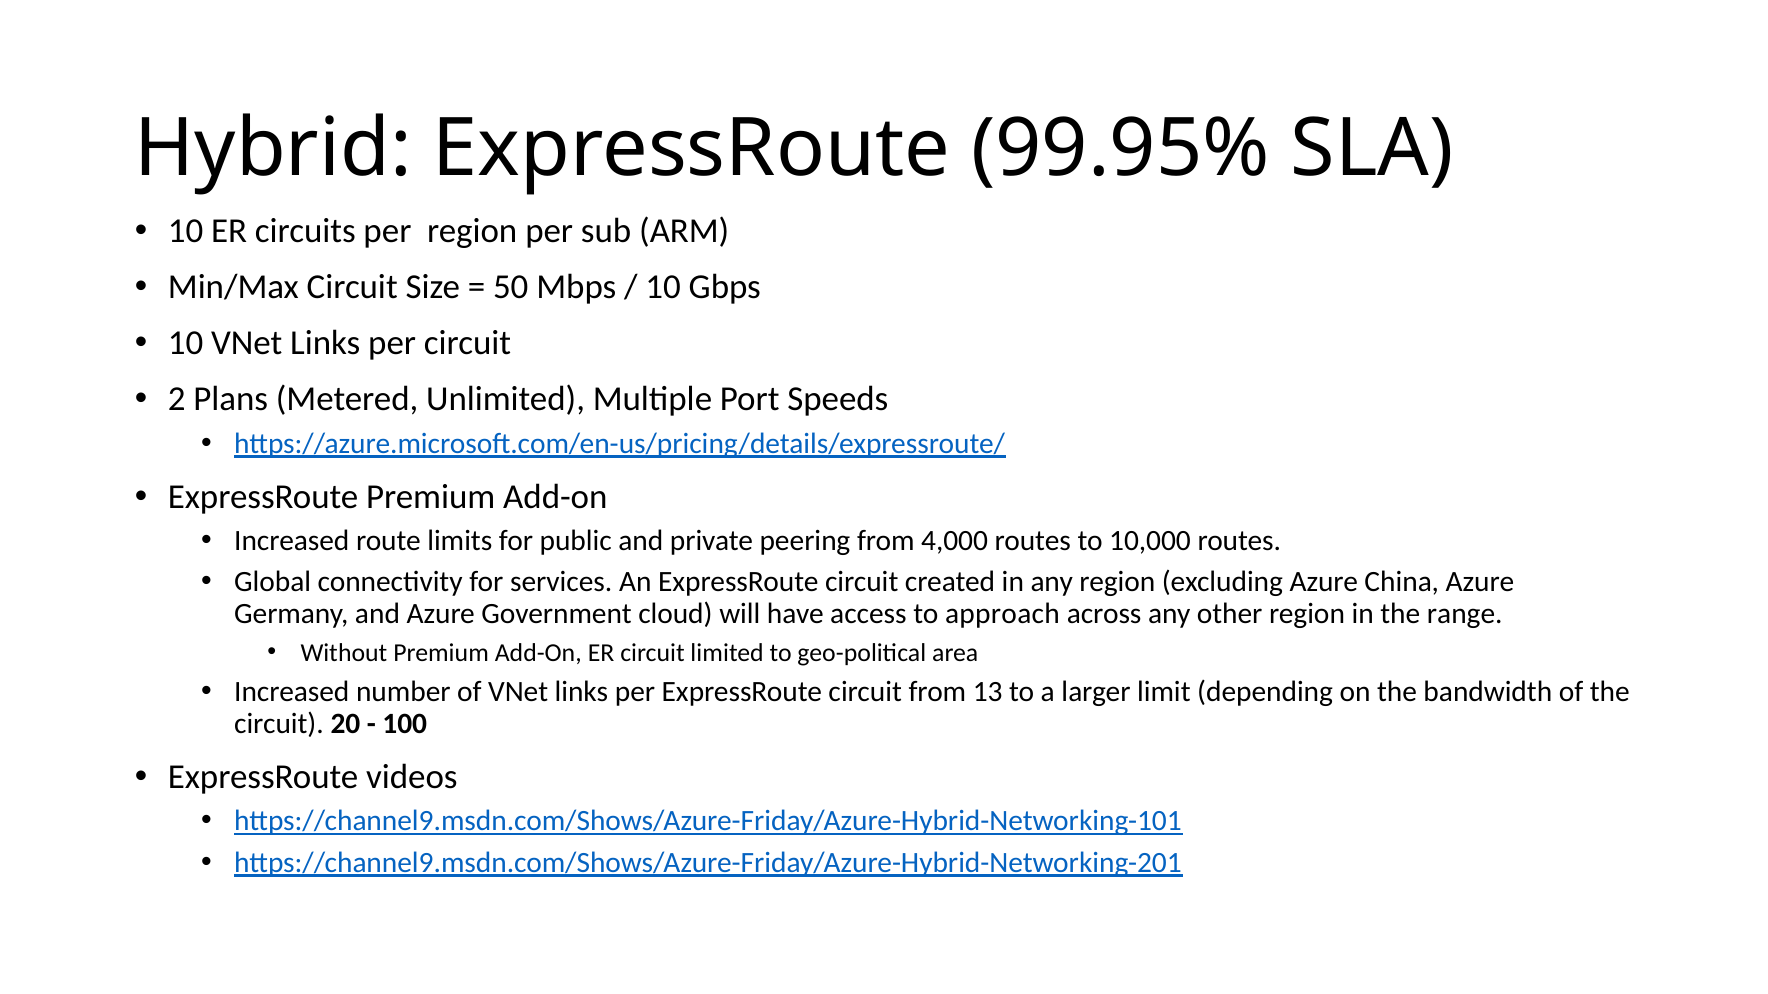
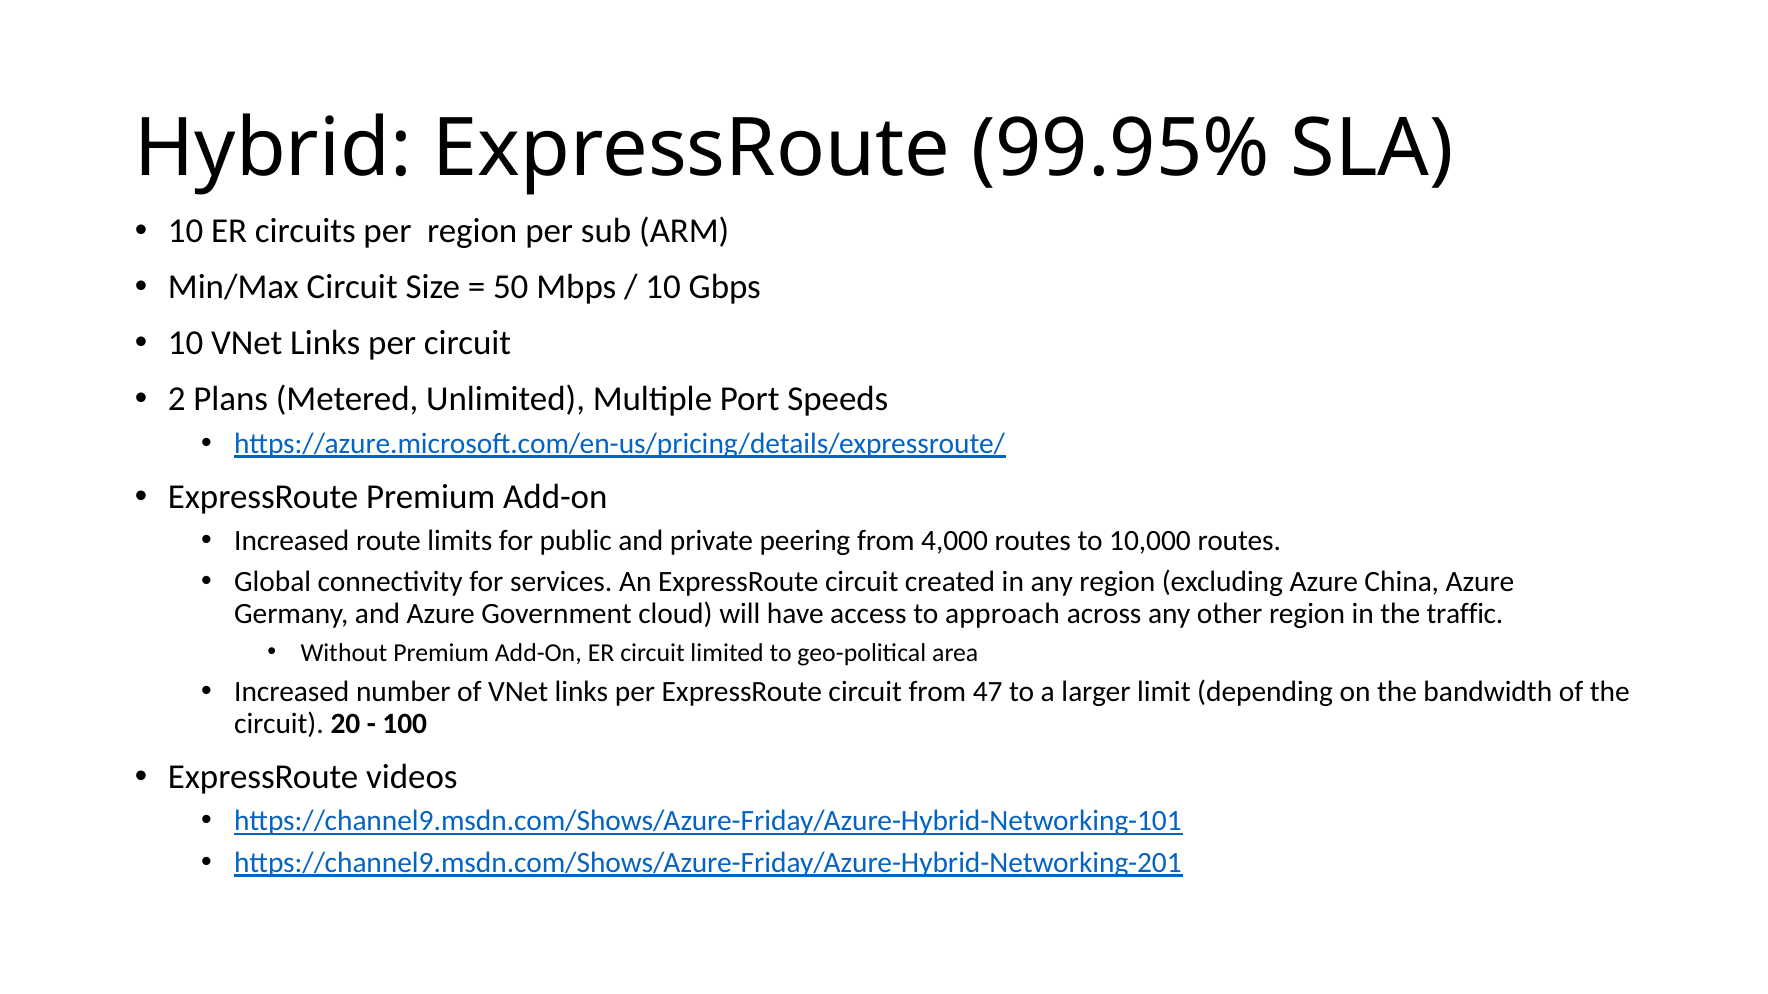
range: range -> traffic
13: 13 -> 47
